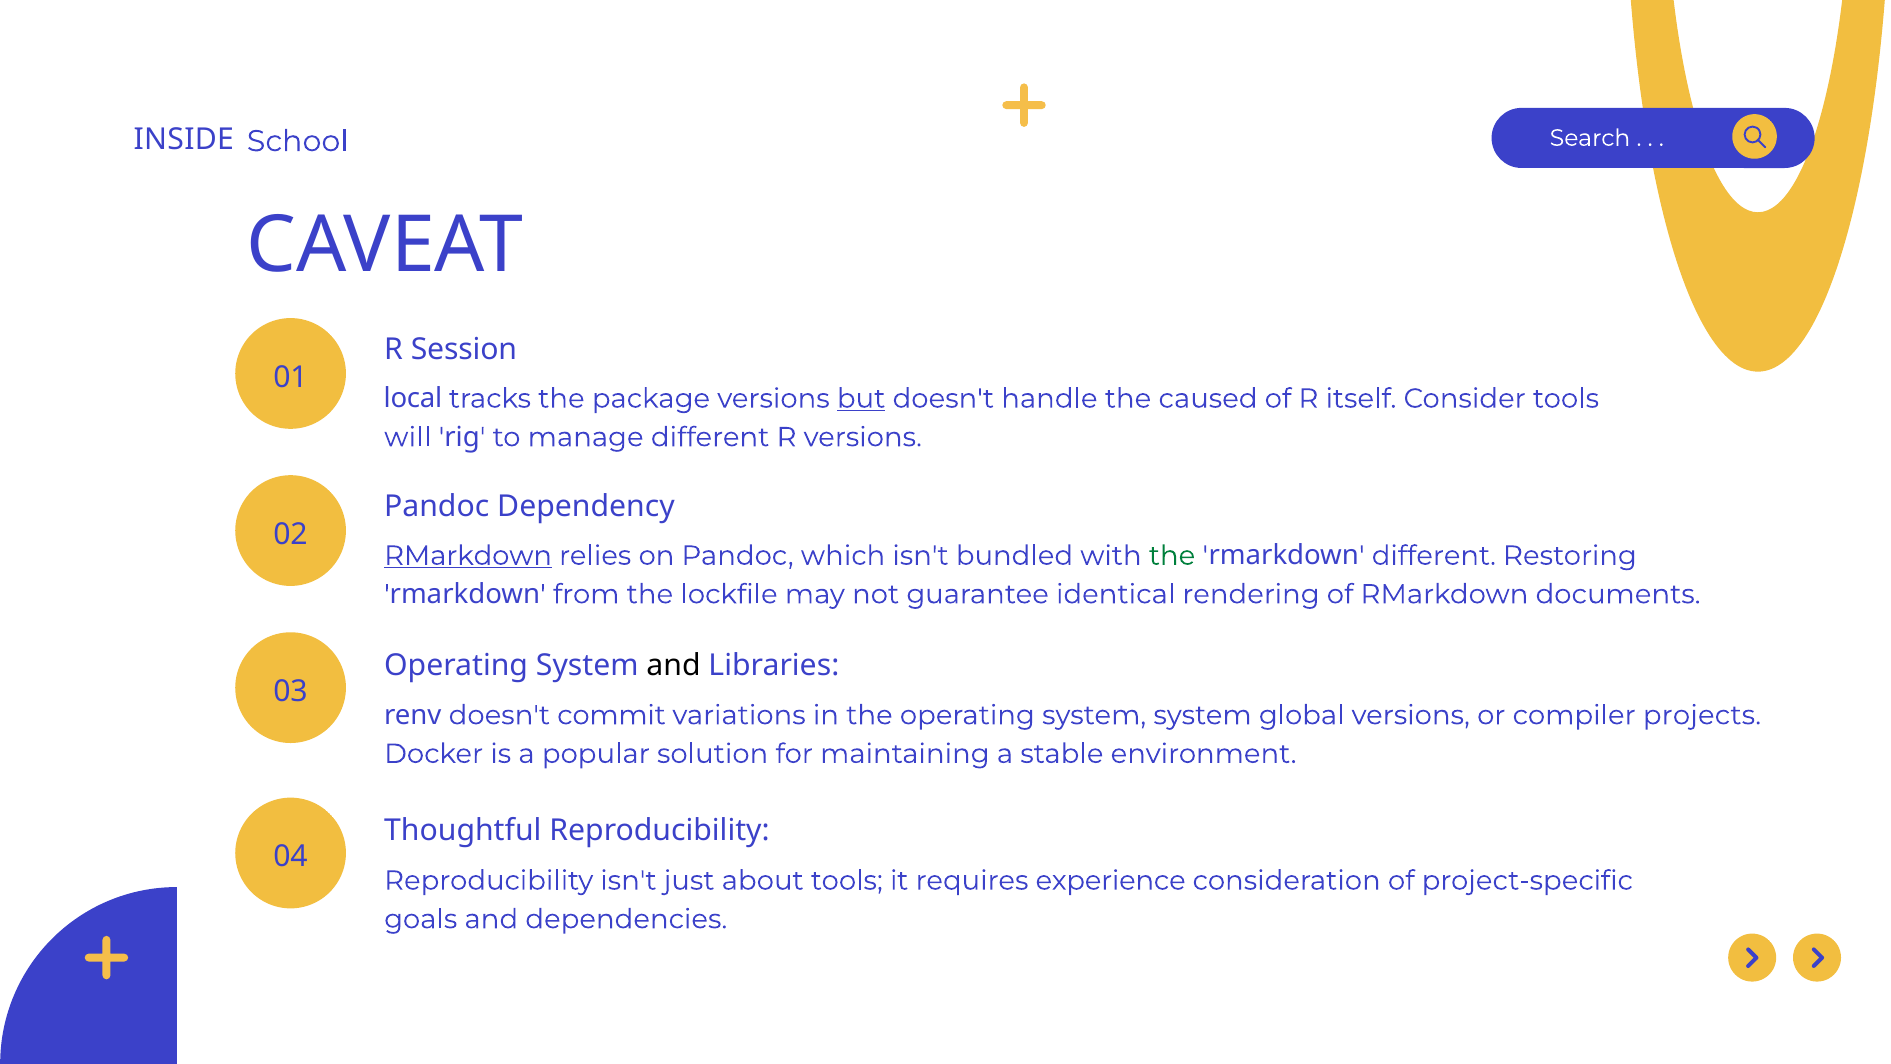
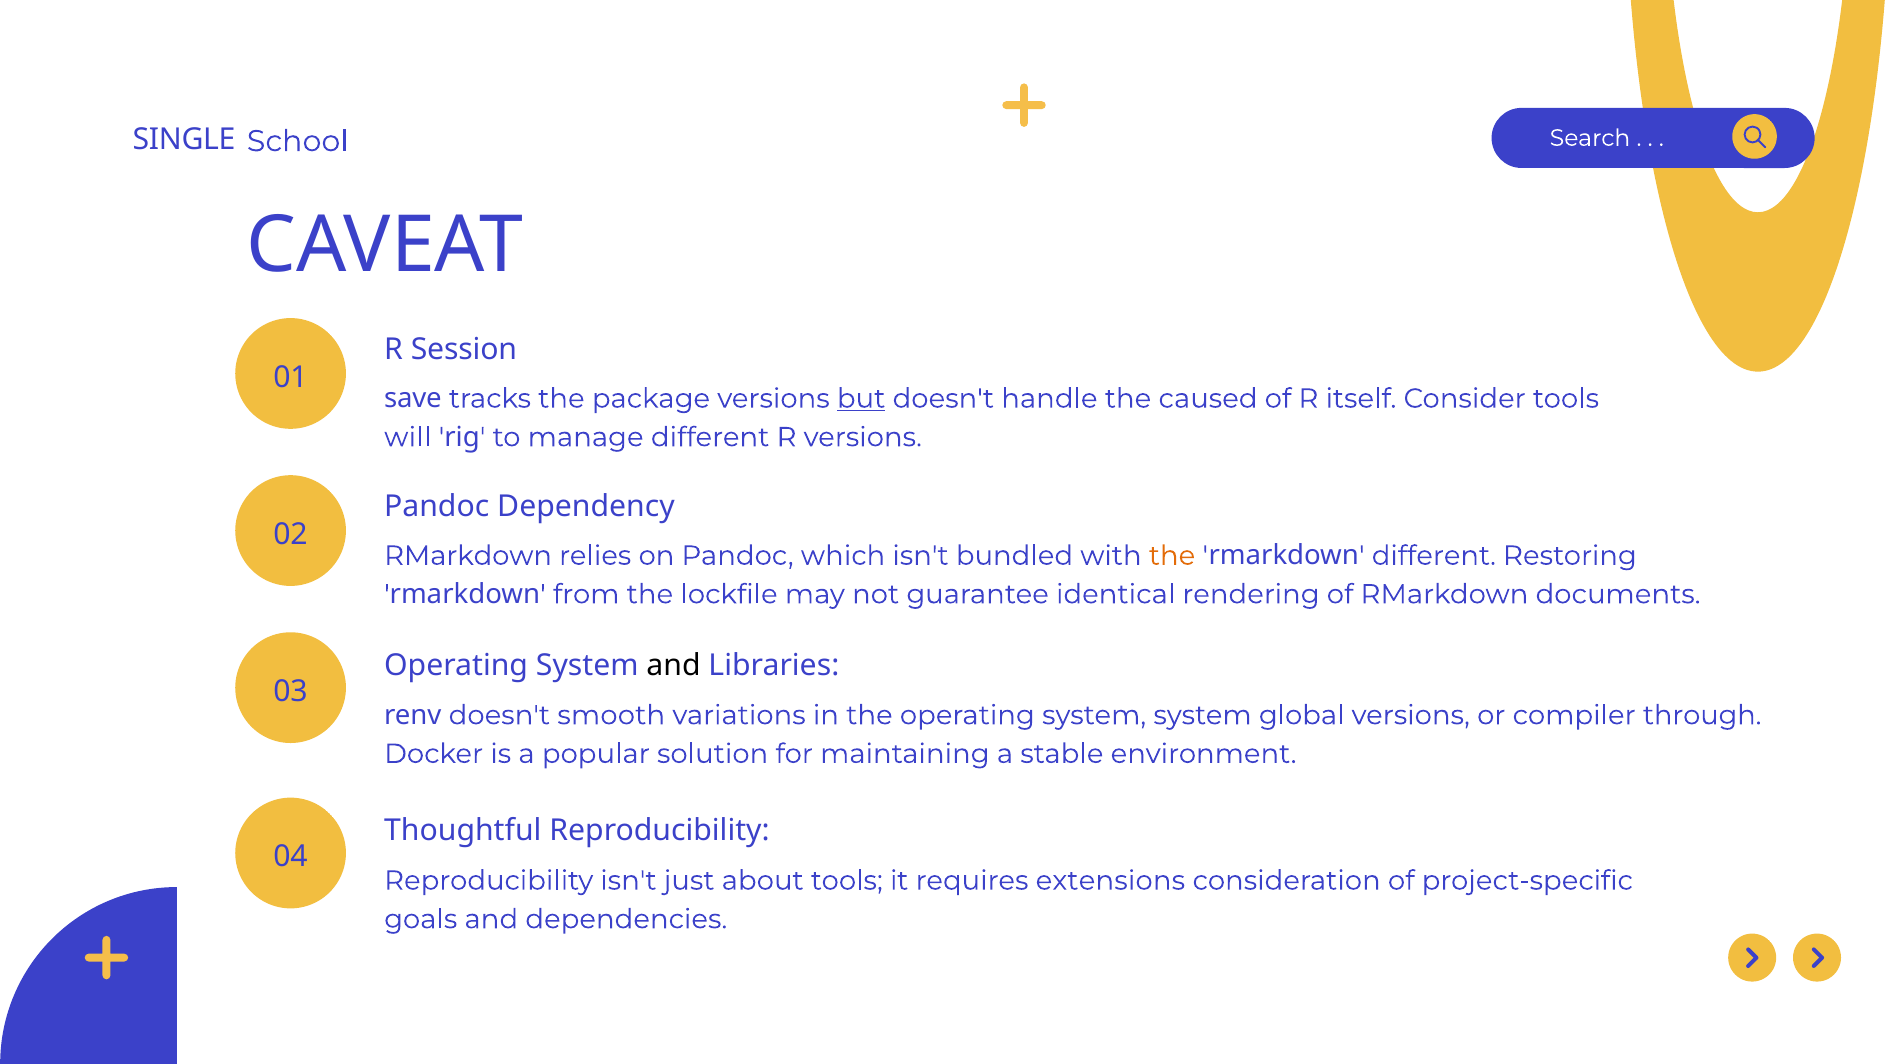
INSIDE: INSIDE -> SINGLE
local: local -> save
RMarkdown at (468, 556) underline: present -> none
the at (1172, 556) colour: green -> orange
commit: commit -> smooth
projects: projects -> through
experience: experience -> extensions
